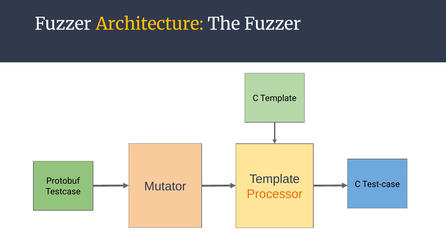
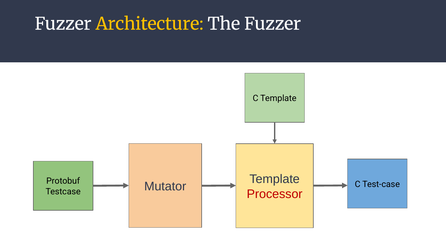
Processor colour: orange -> red
